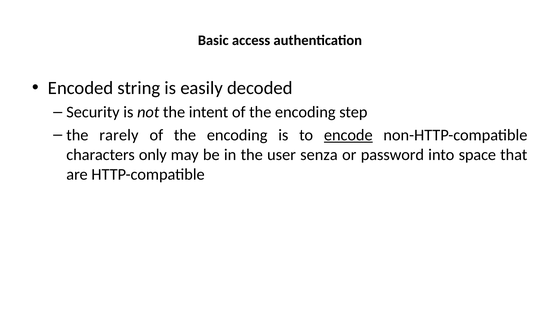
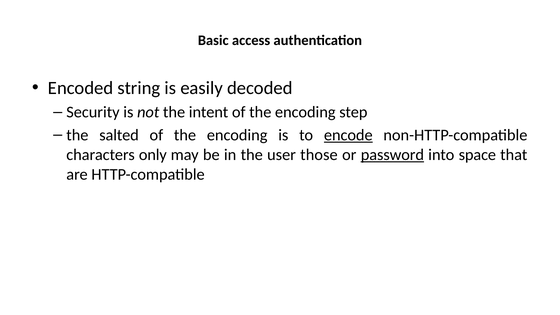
rarely: rarely -> salted
senza: senza -> those
password underline: none -> present
